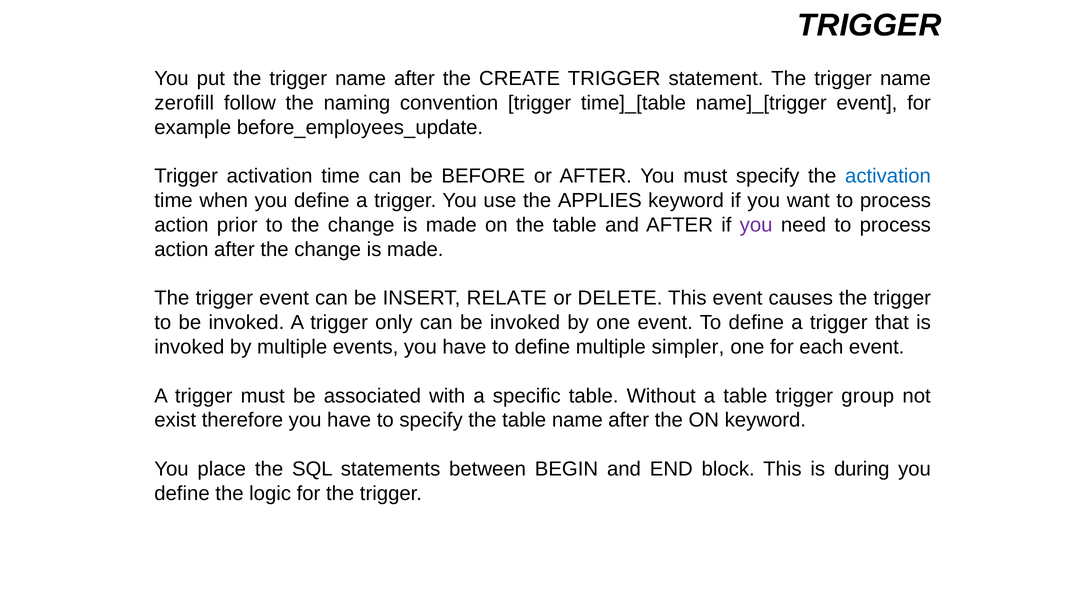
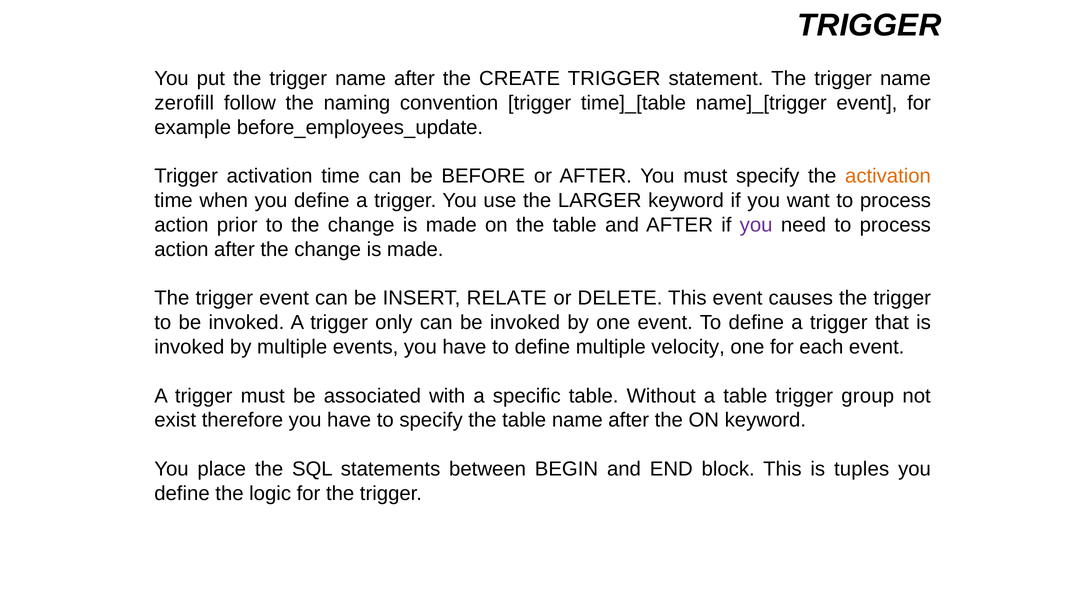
activation at (888, 176) colour: blue -> orange
APPLIES: APPLIES -> LARGER
simpler: simpler -> velocity
during: during -> tuples
